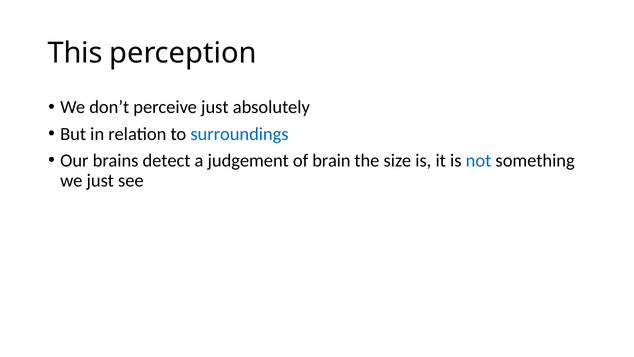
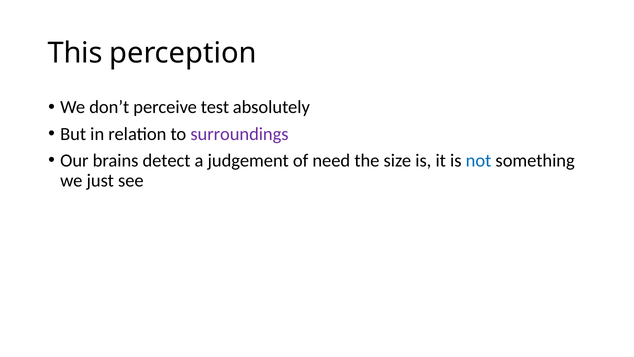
perceive just: just -> test
surroundings colour: blue -> purple
brain: brain -> need
